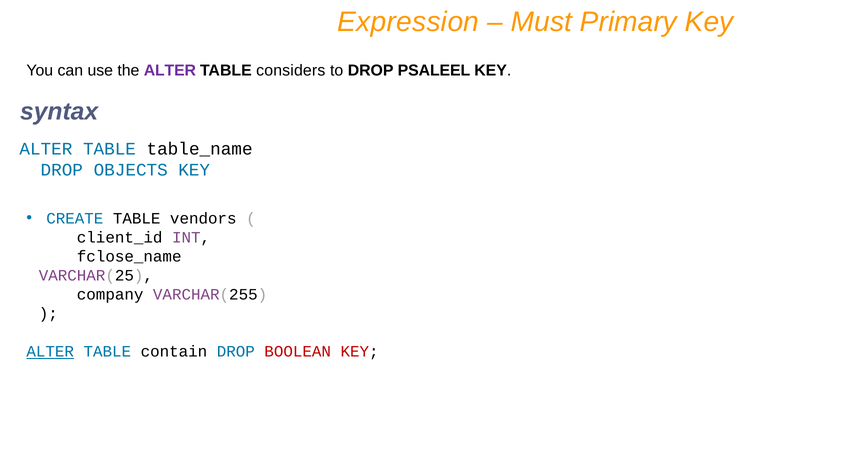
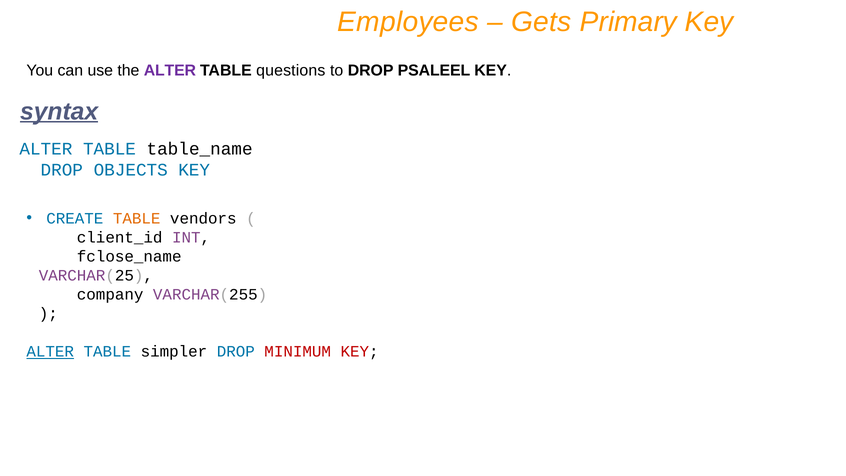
Expression: Expression -> Employees
Must: Must -> Gets
considers: considers -> questions
syntax underline: none -> present
TABLE at (137, 218) colour: black -> orange
contain: contain -> simpler
BOOLEAN: BOOLEAN -> MINIMUM
